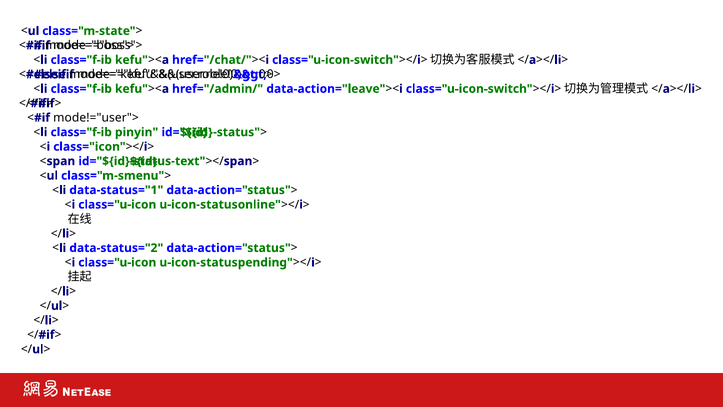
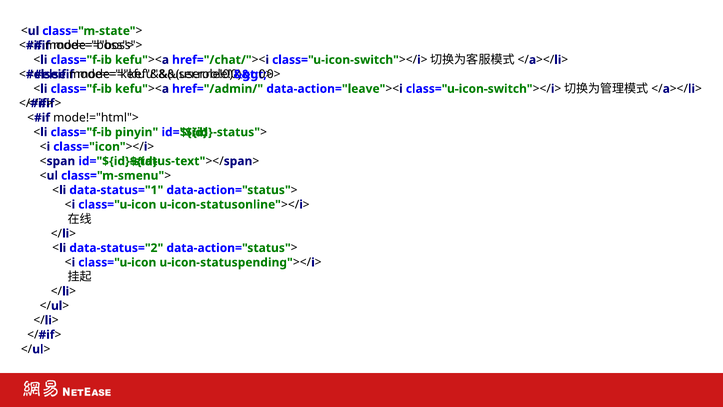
mode!="user">: mode!="user"> -> mode!="html">
